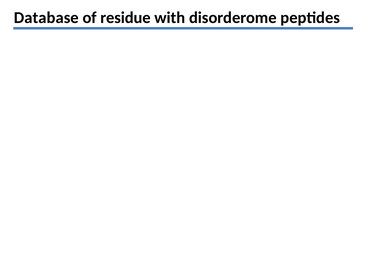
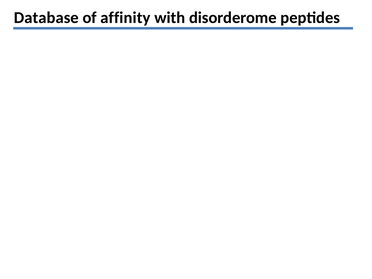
residue: residue -> affinity
